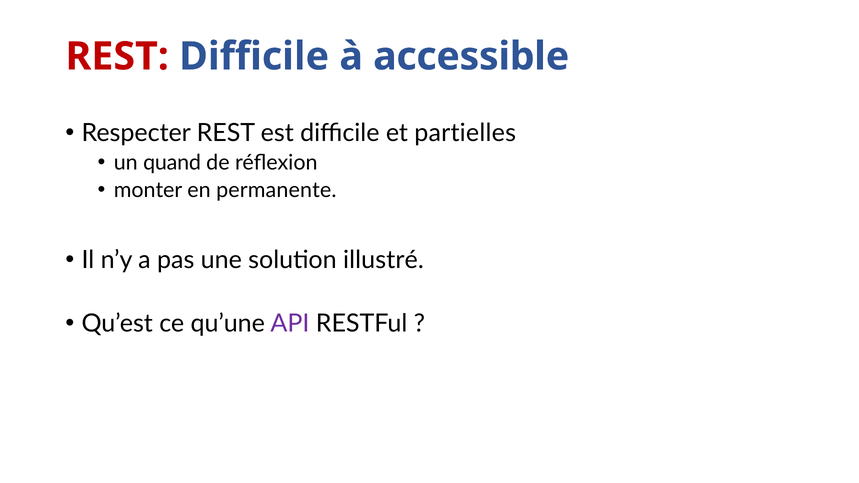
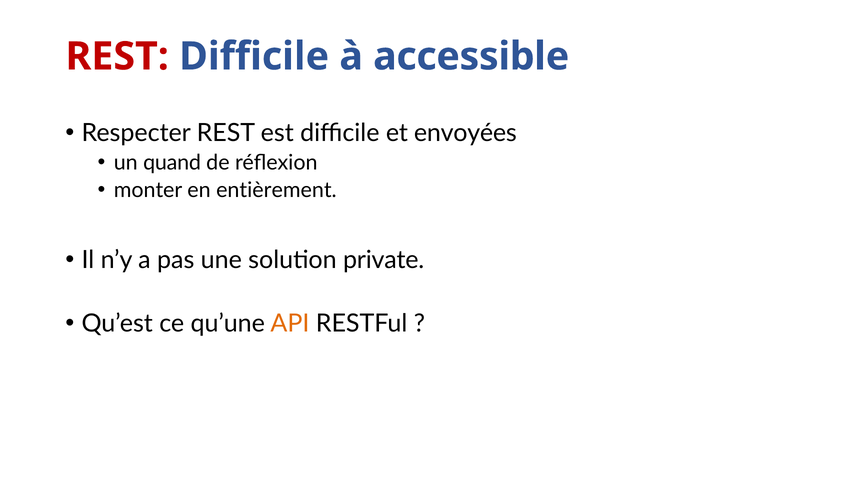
partielles: partielles -> envoyées
permanente: permanente -> entièrement
illustré: illustré -> private
API colour: purple -> orange
